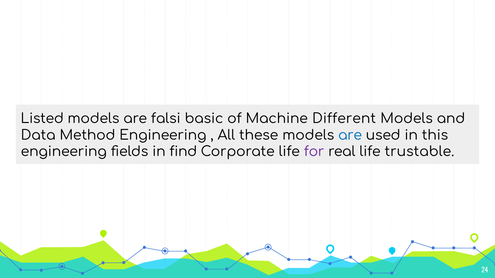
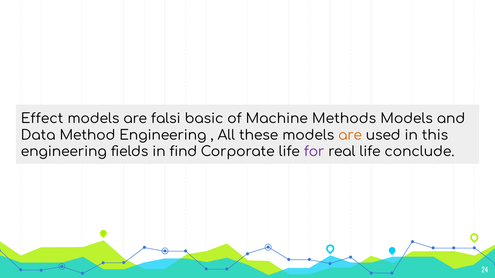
Listed: Listed -> Effect
Different: Different -> Methods
are at (350, 135) colour: blue -> orange
trustable: trustable -> conclude
